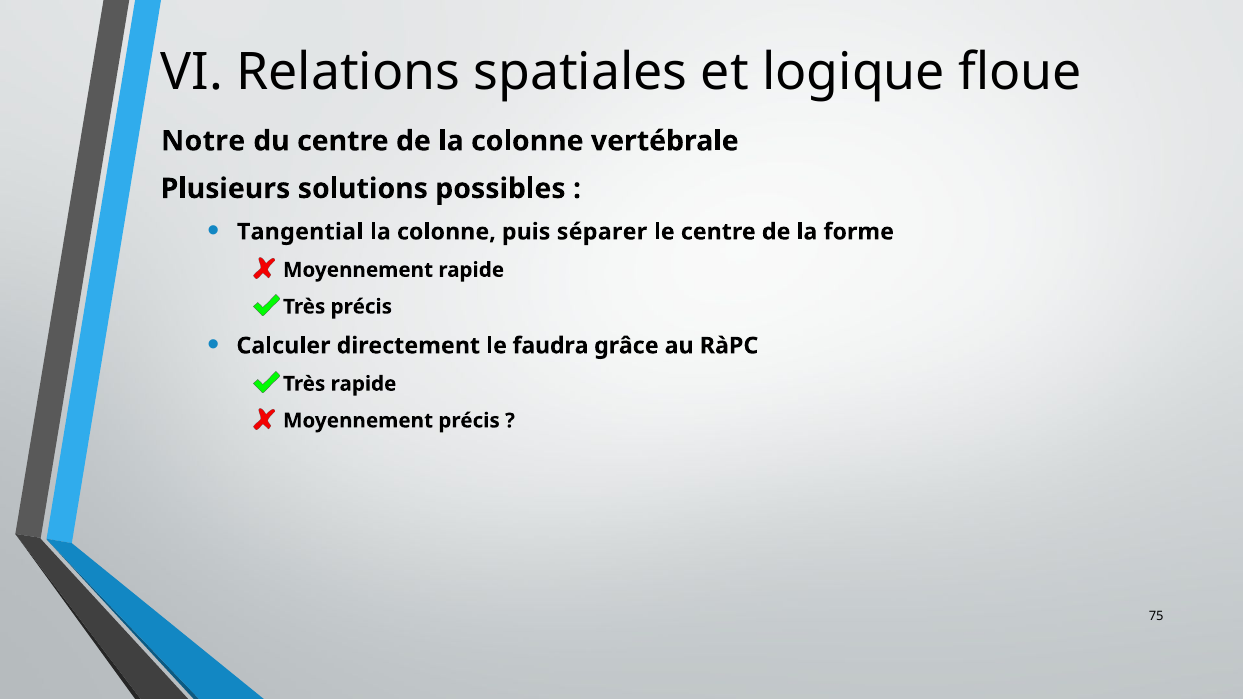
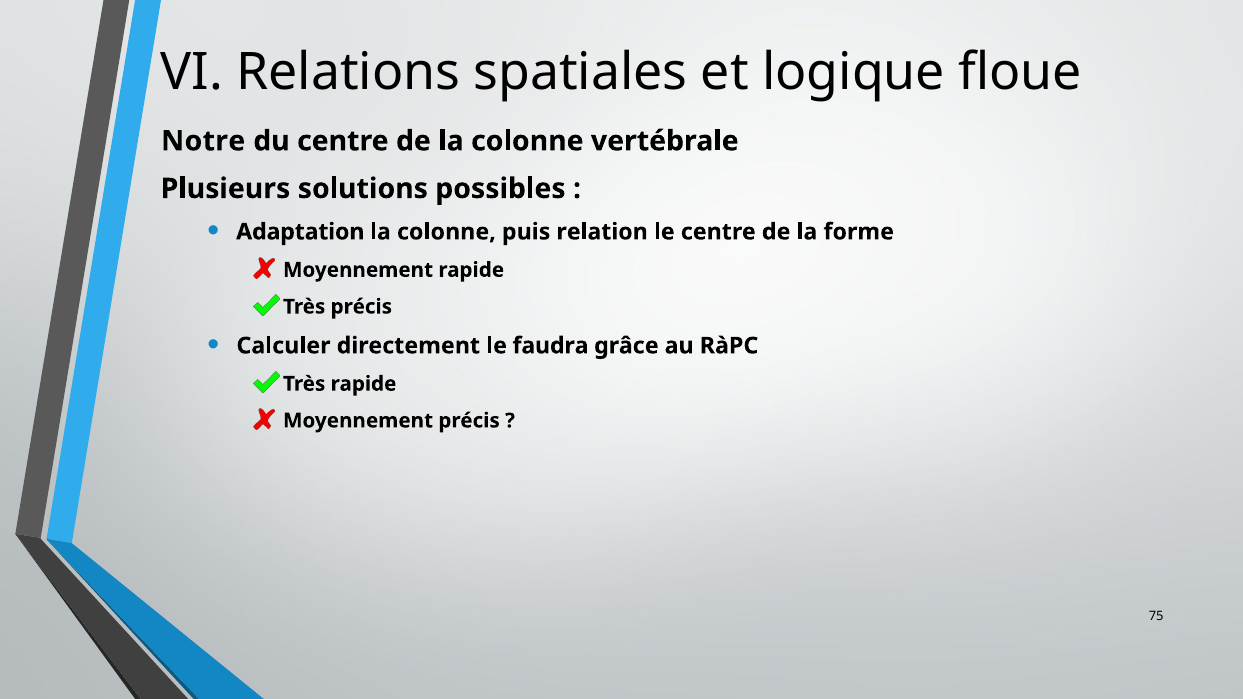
Tangential: Tangential -> Adaptation
séparer: séparer -> relation
